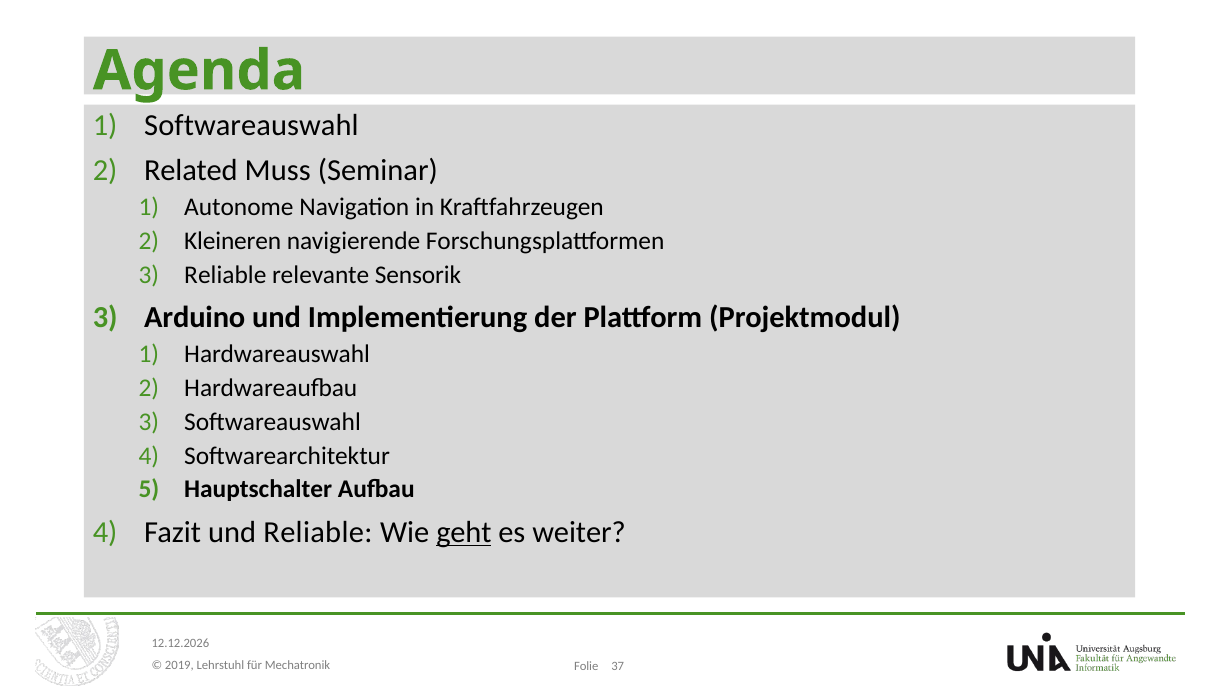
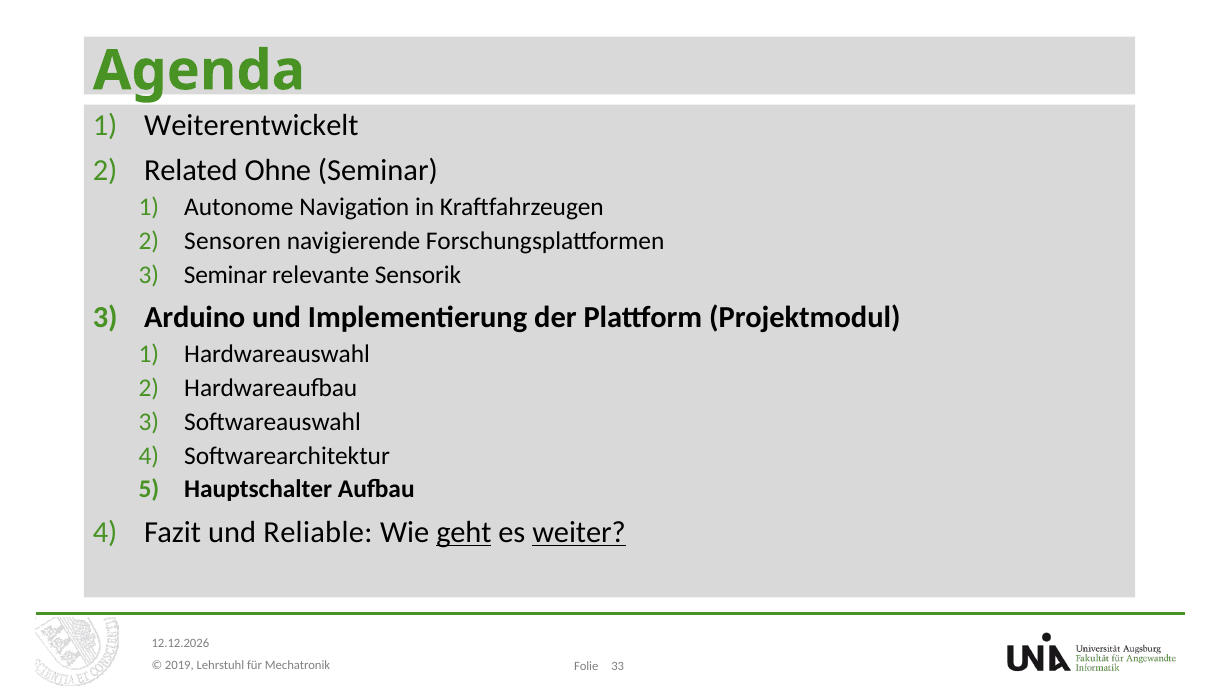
Softwareauswahl at (251, 125): Softwareauswahl -> Weiterentwickelt
Muss: Muss -> Ohne
Kleineren: Kleineren -> Sensoren
Reliable at (225, 275): Reliable -> Seminar
weiter underline: none -> present
37: 37 -> 33
